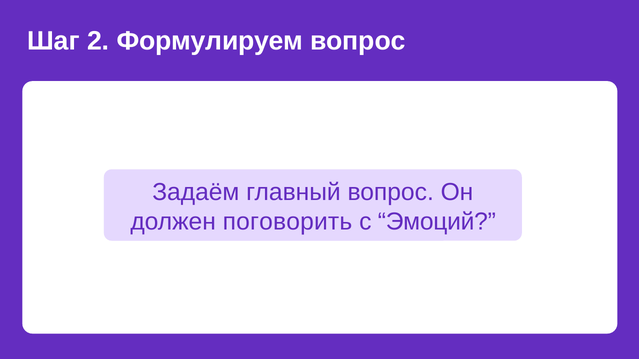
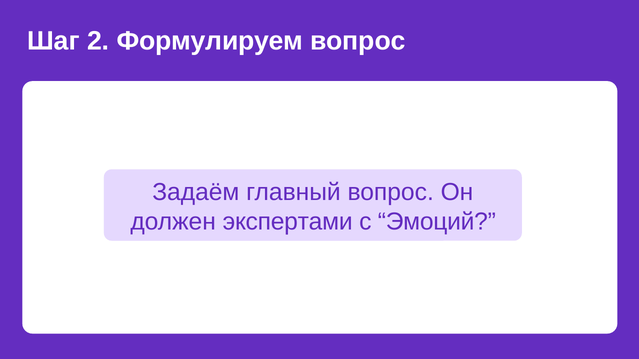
поговорить: поговорить -> экспертами
